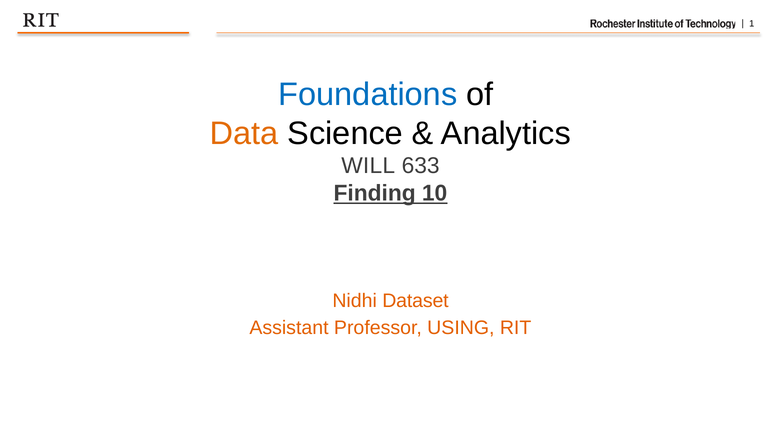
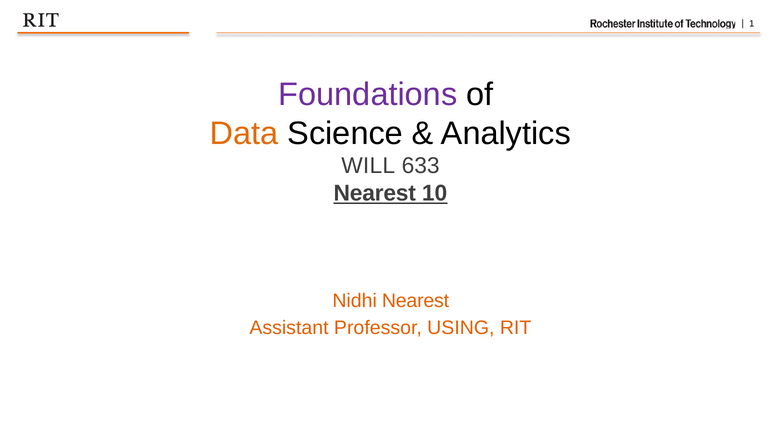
Foundations colour: blue -> purple
Finding at (375, 193): Finding -> Nearest
Nidhi Dataset: Dataset -> Nearest
